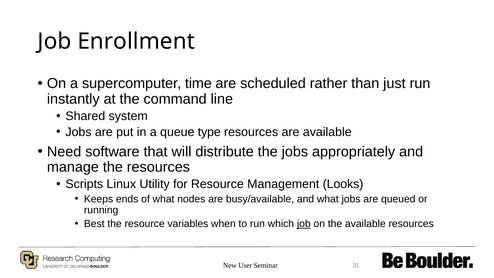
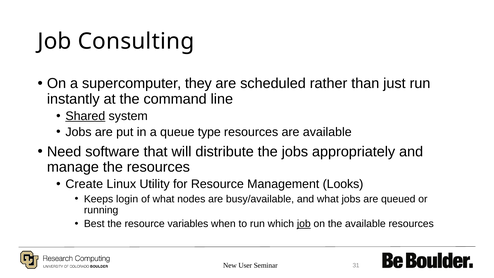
Enrollment: Enrollment -> Consulting
time: time -> they
Shared underline: none -> present
Scripts: Scripts -> Create
ends: ends -> login
